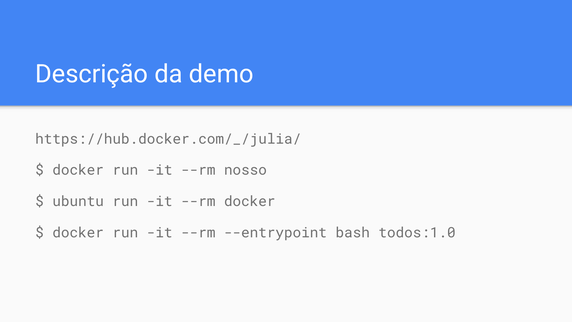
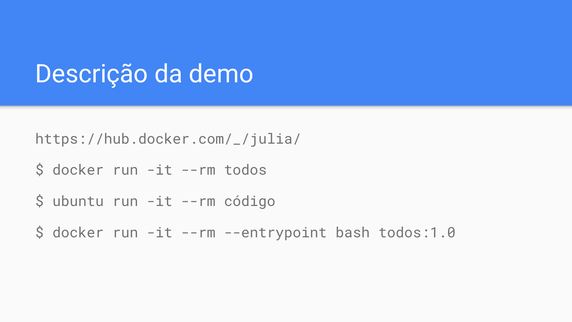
nosso: nosso -> todos
--rm docker: docker -> código
